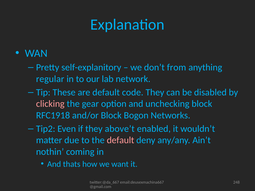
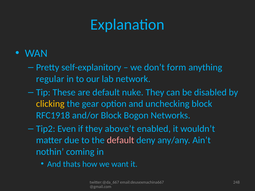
from: from -> form
code: code -> nuke
clicking colour: pink -> yellow
